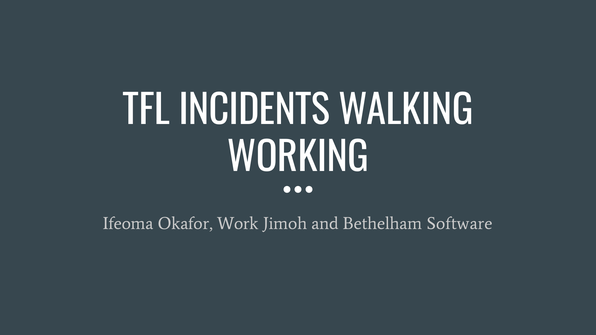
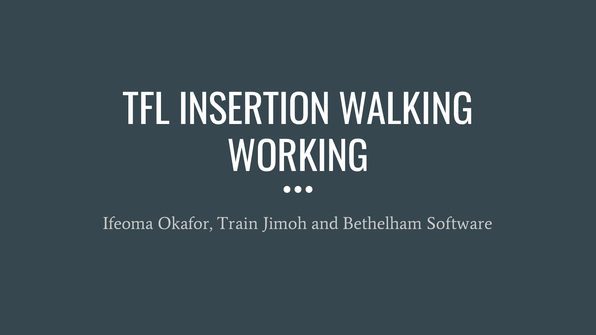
INCIDENTS: INCIDENTS -> INSERTION
Work: Work -> Train
